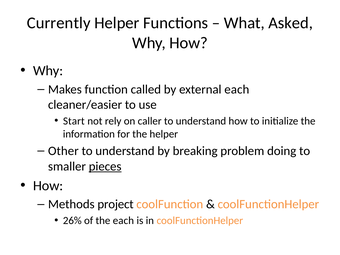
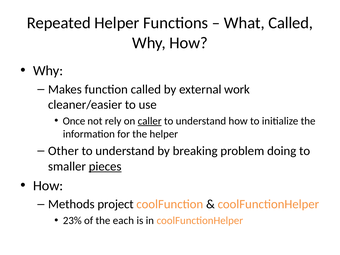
Currently: Currently -> Repeated
What Asked: Asked -> Called
external each: each -> work
Start: Start -> Once
caller underline: none -> present
26%: 26% -> 23%
